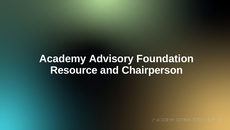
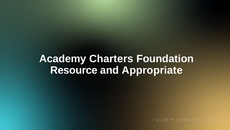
Advisory: Advisory -> Charters
Chairperson: Chairperson -> Appropriate
